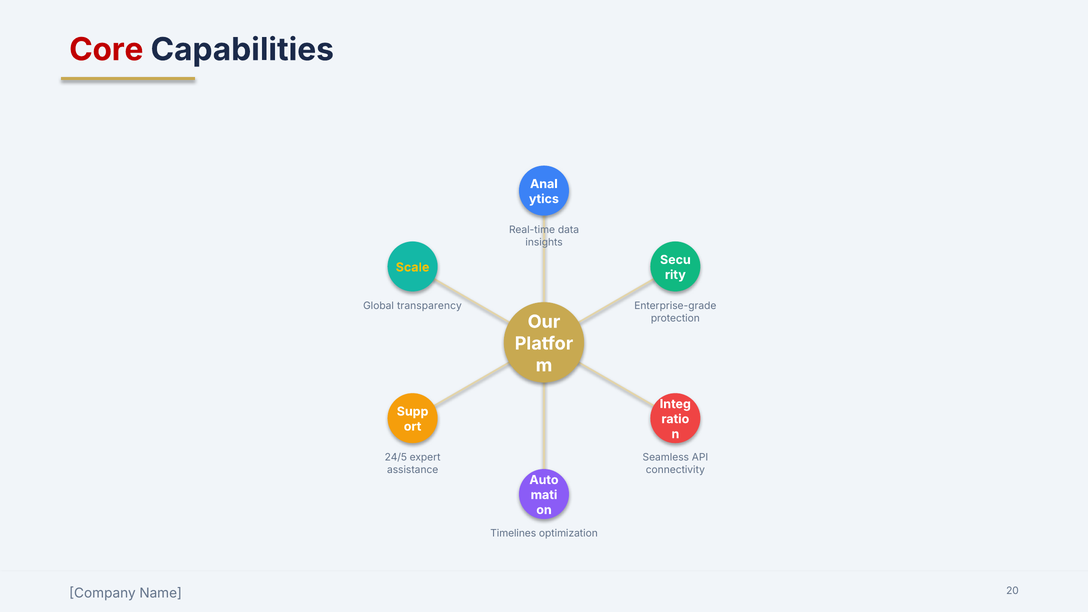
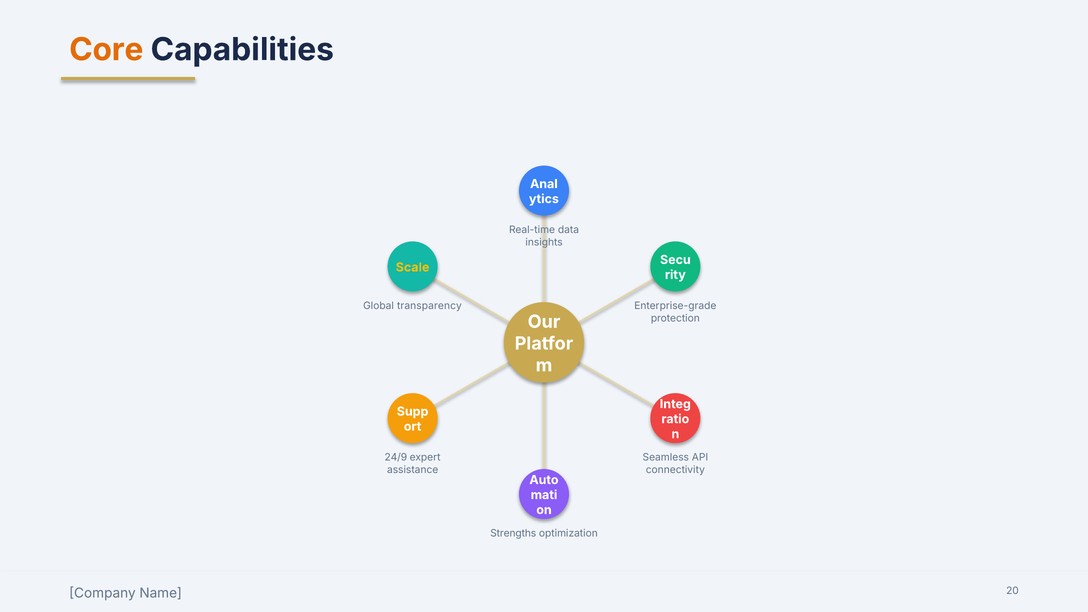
Core colour: red -> orange
24/5: 24/5 -> 24/9
Timelines: Timelines -> Strengths
